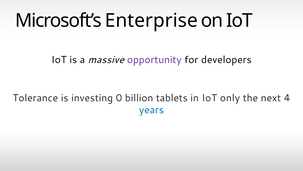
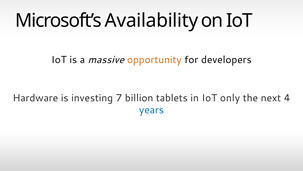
Enterprise: Enterprise -> Availability
opportunity colour: purple -> orange
Tolerance: Tolerance -> Hardware
0: 0 -> 7
